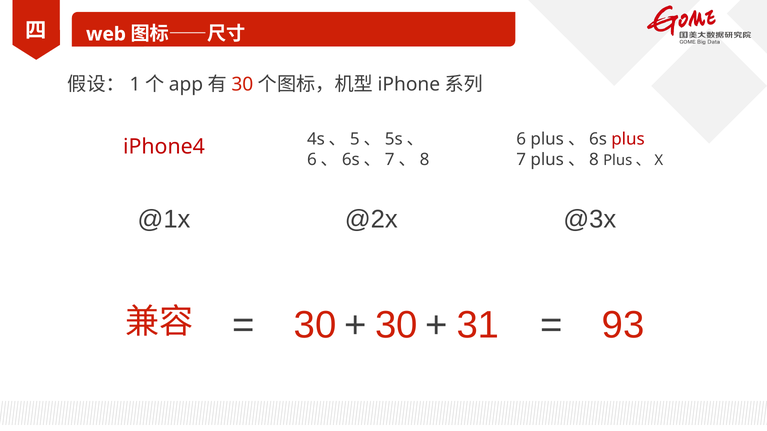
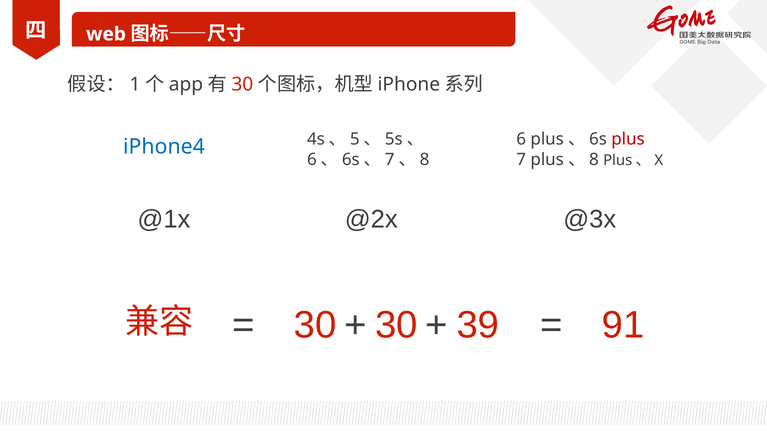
iPhone4 colour: red -> blue
31: 31 -> 39
93: 93 -> 91
